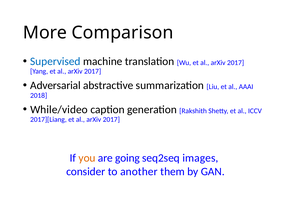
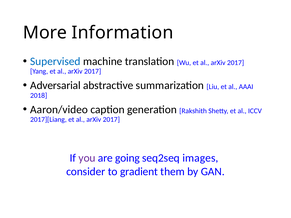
Comparison: Comparison -> Information
While/video: While/video -> Aaron/video
you colour: orange -> purple
another: another -> gradient
